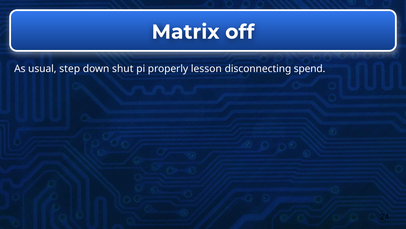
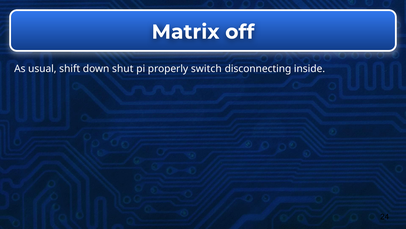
step: step -> shift
lesson: lesson -> switch
spend: spend -> inside
